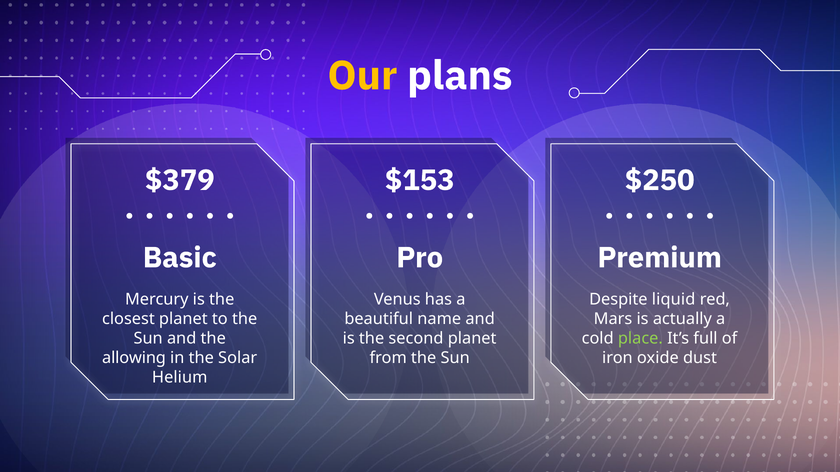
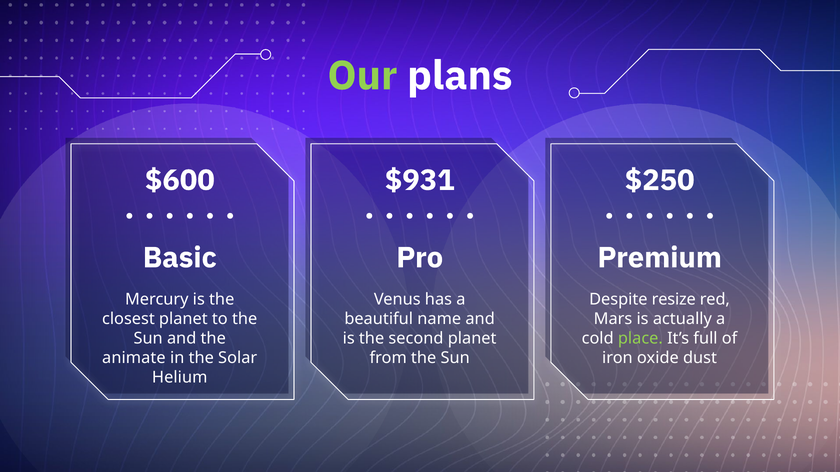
Our colour: yellow -> light green
$379: $379 -> $600
$153: $153 -> $931
liquid: liquid -> resize
allowing: allowing -> animate
